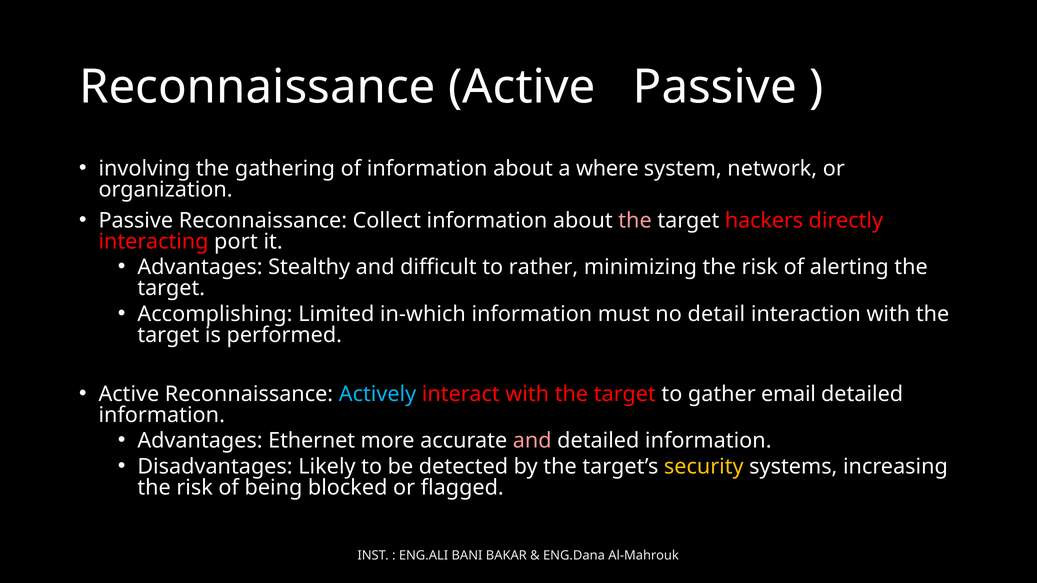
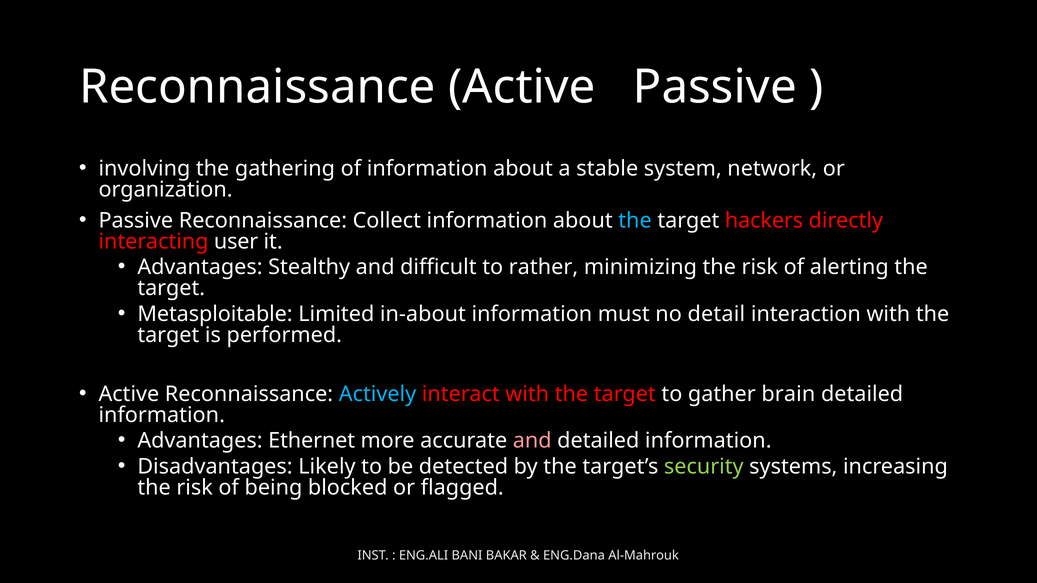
where: where -> stable
the at (635, 221) colour: pink -> light blue
port: port -> user
Accomplishing: Accomplishing -> Metasploitable
in-which: in-which -> in-about
email: email -> brain
security colour: yellow -> light green
